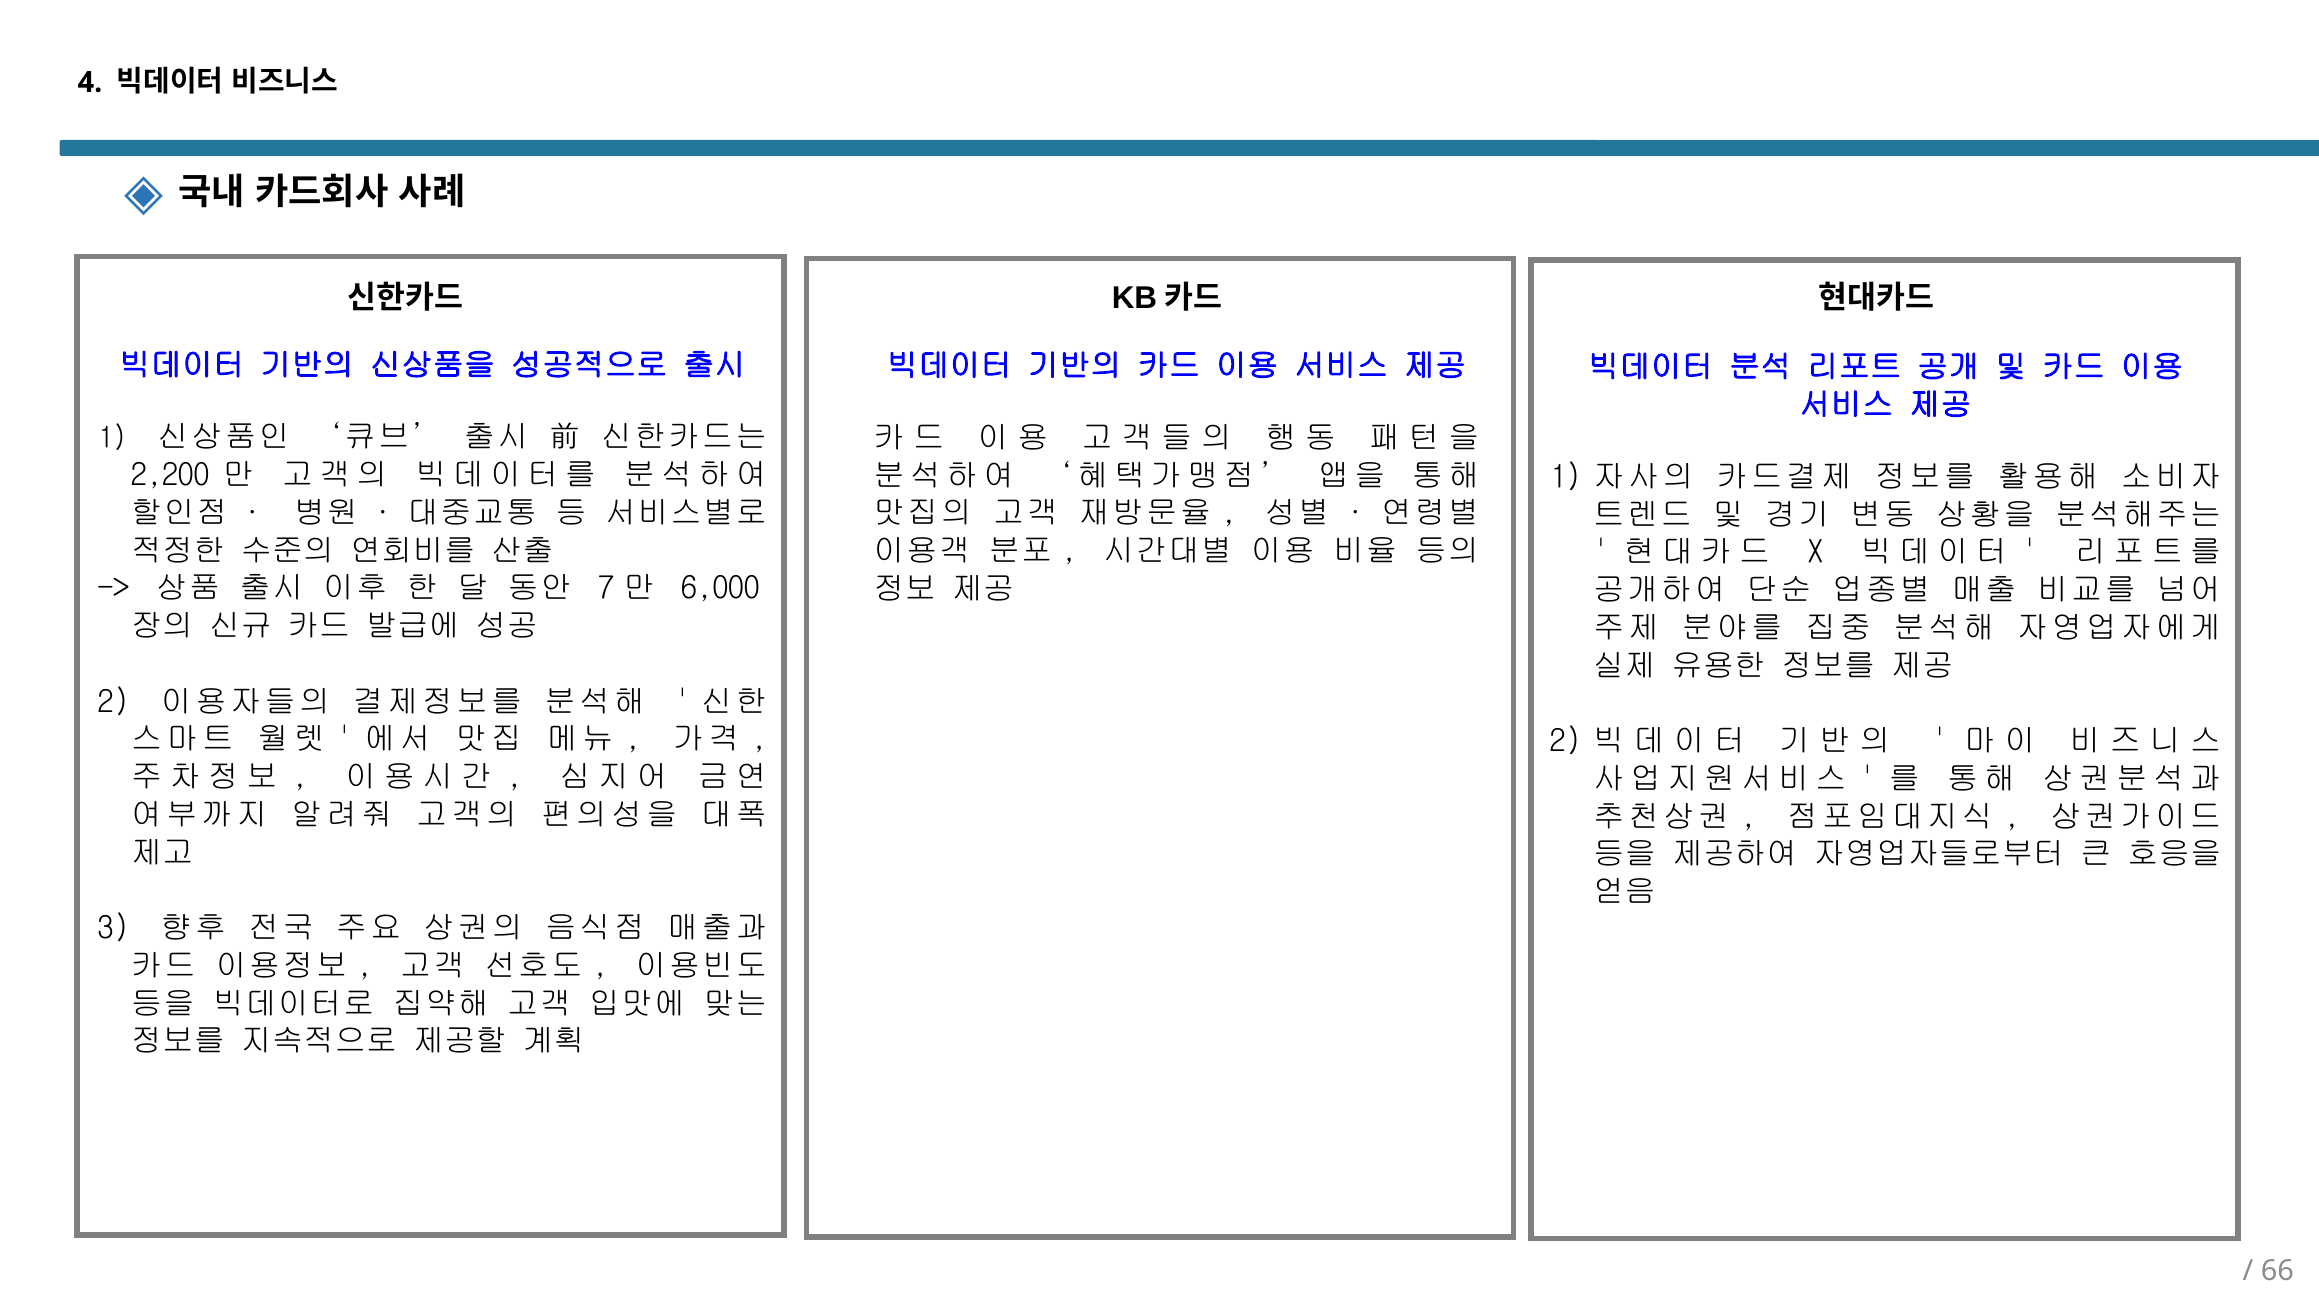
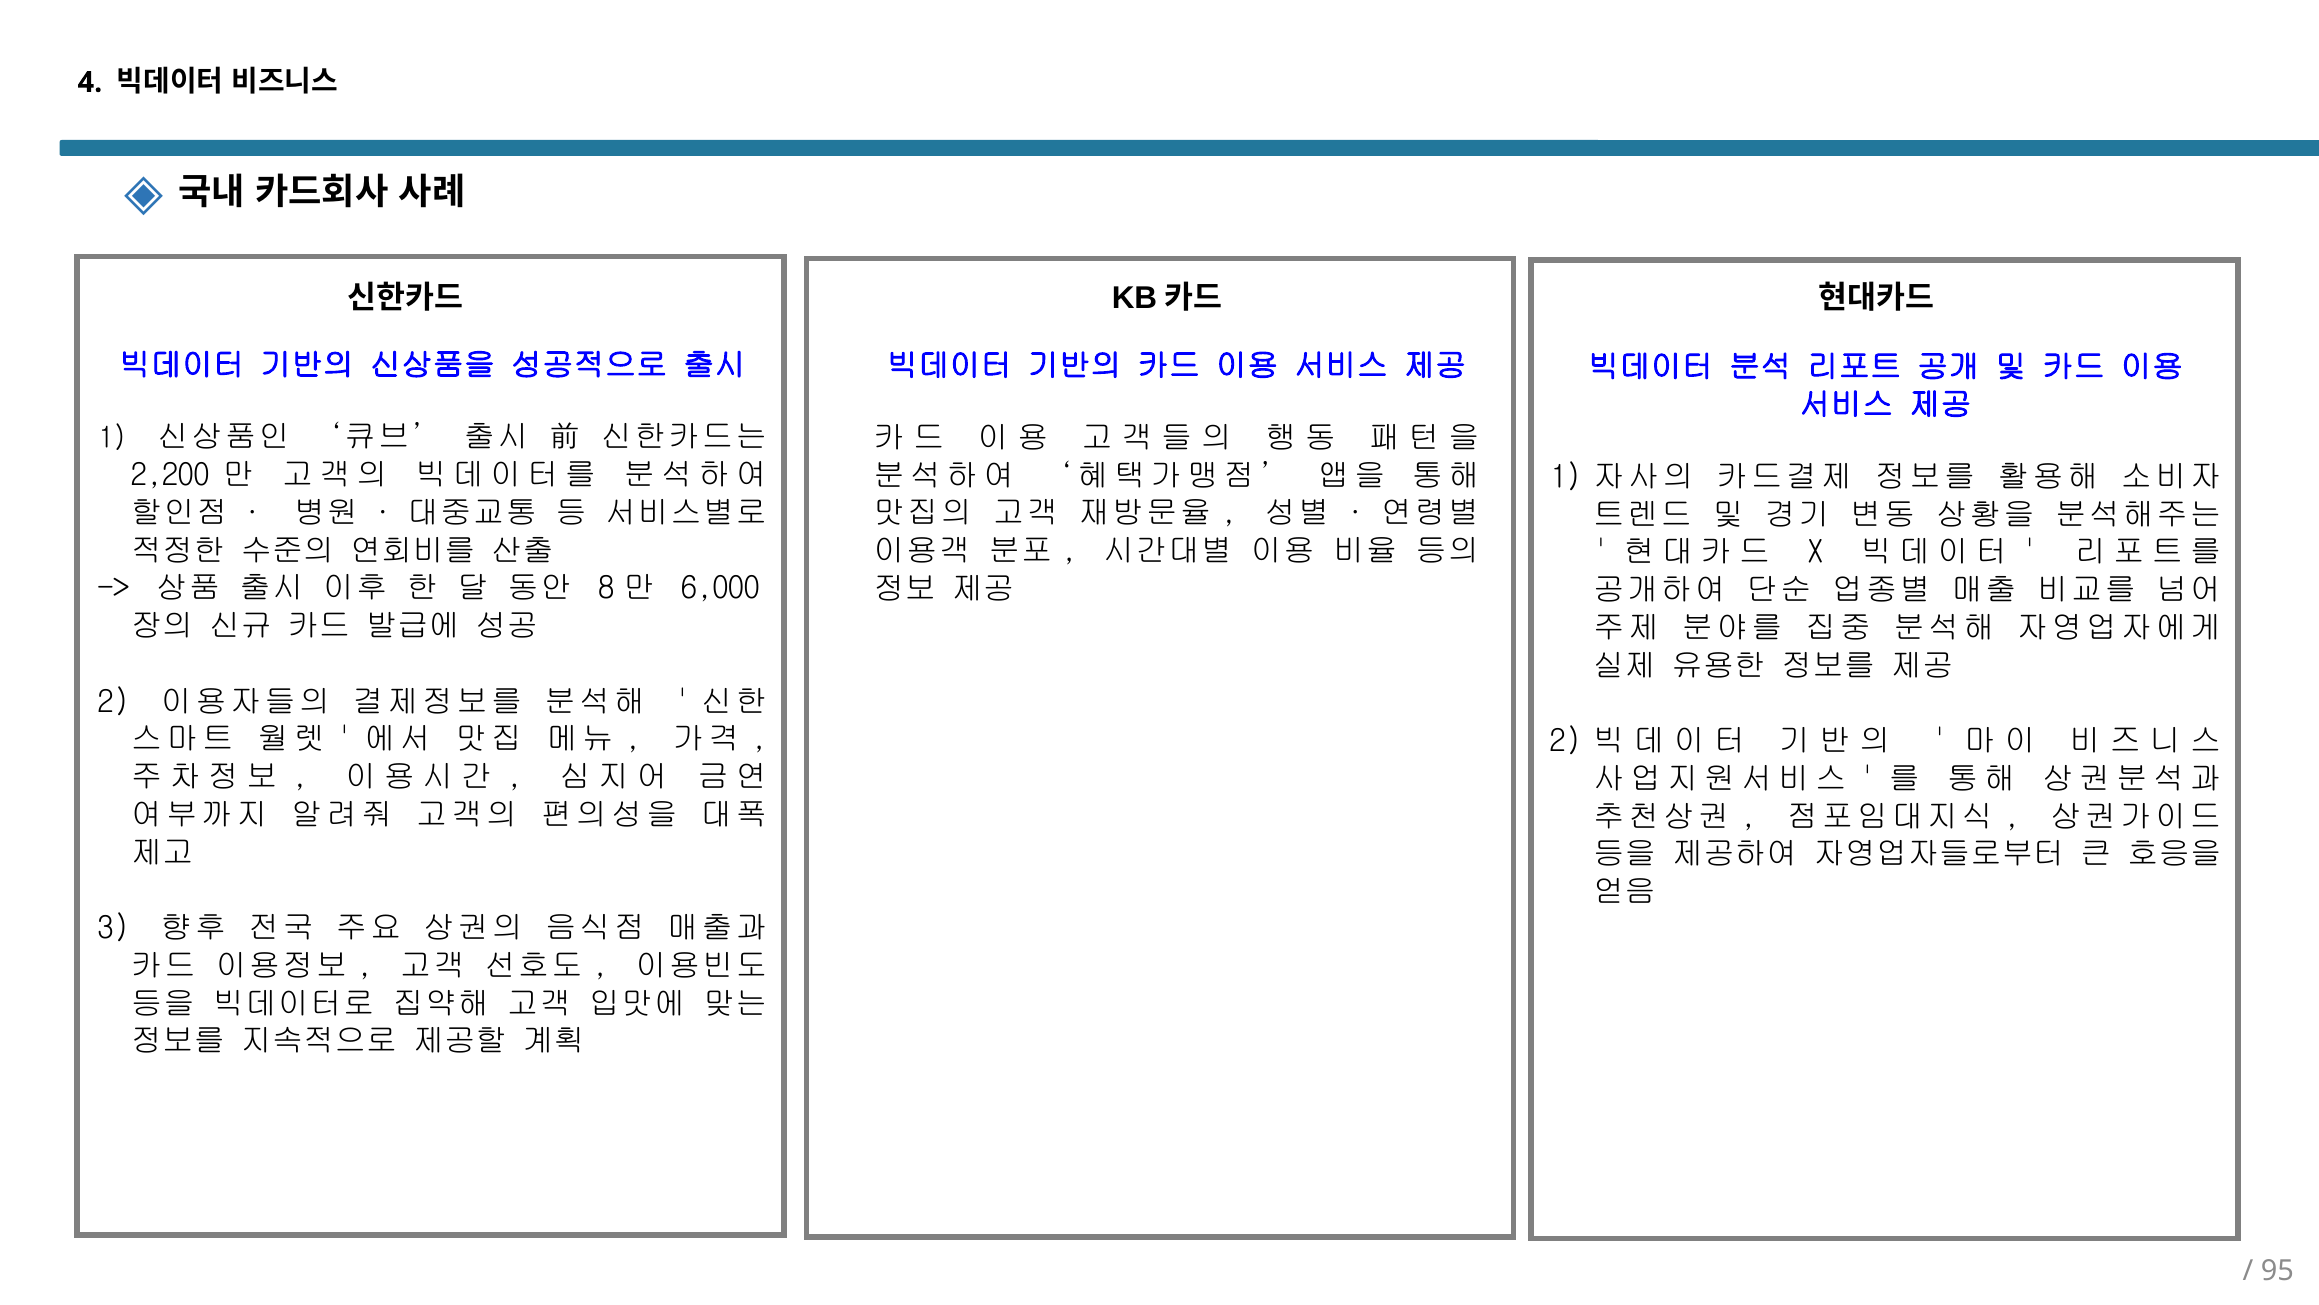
7: 7 -> 8
66: 66 -> 95
